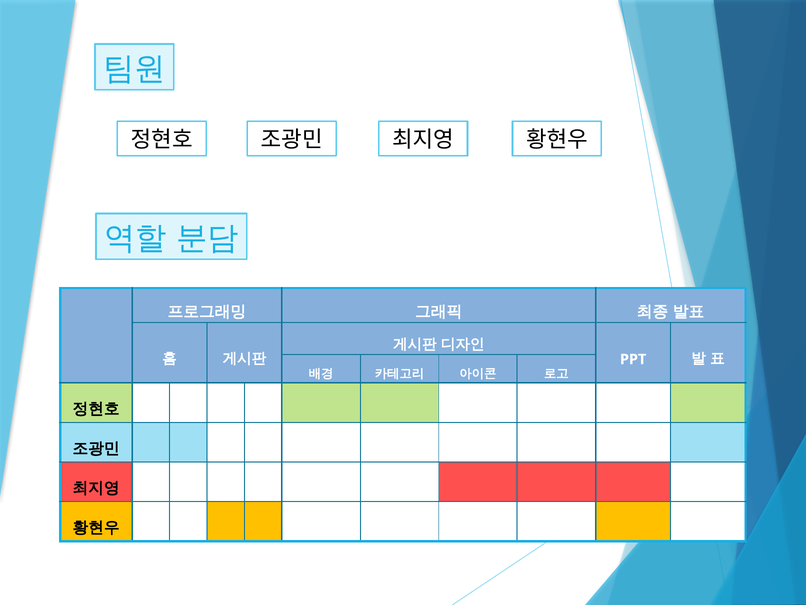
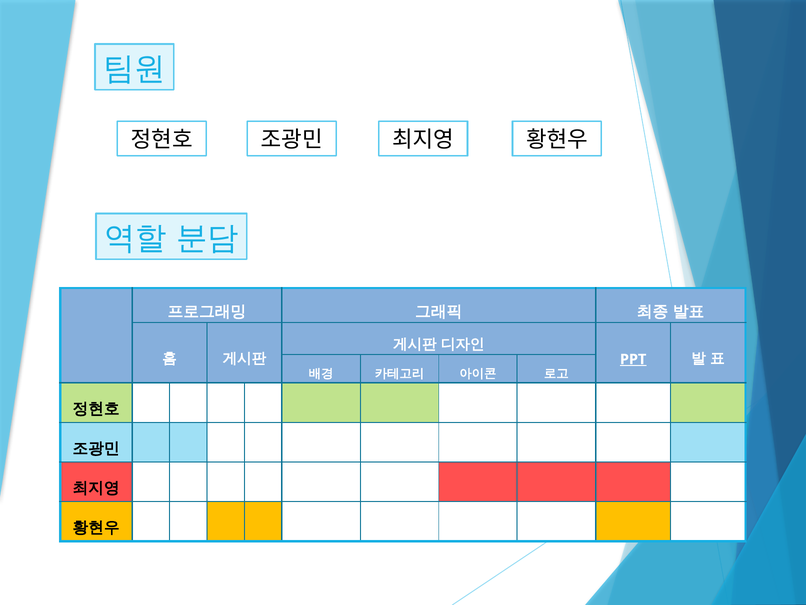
PPT underline: none -> present
